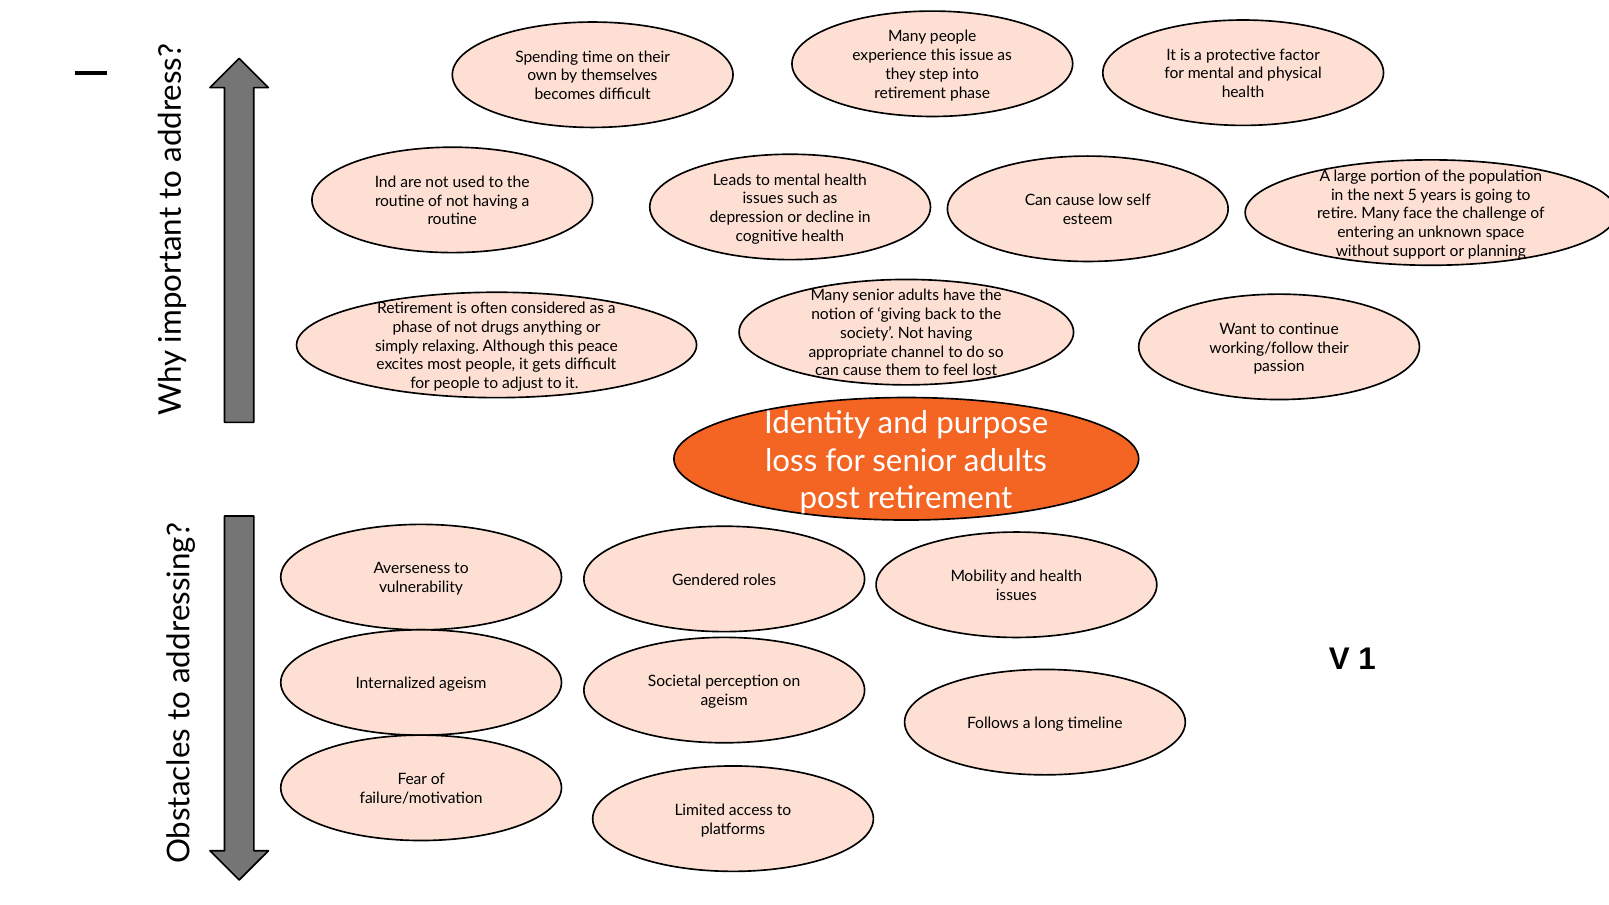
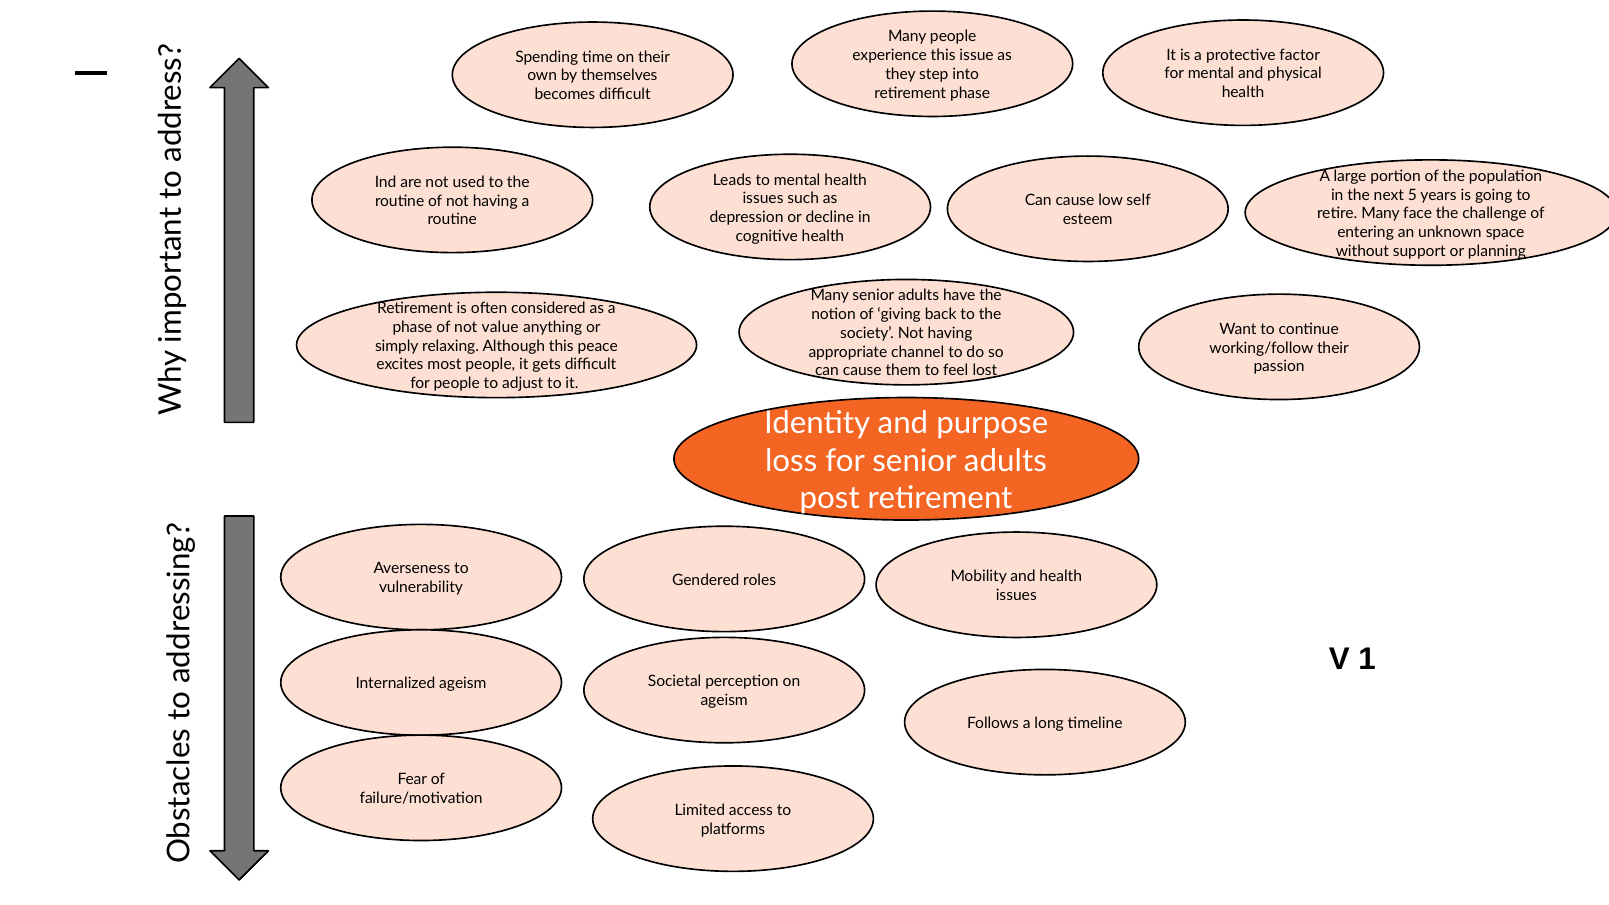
drugs: drugs -> value
